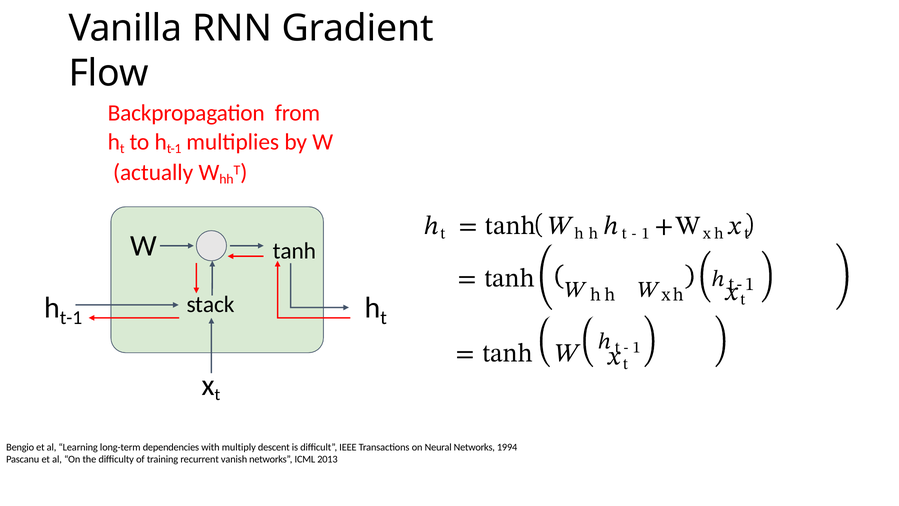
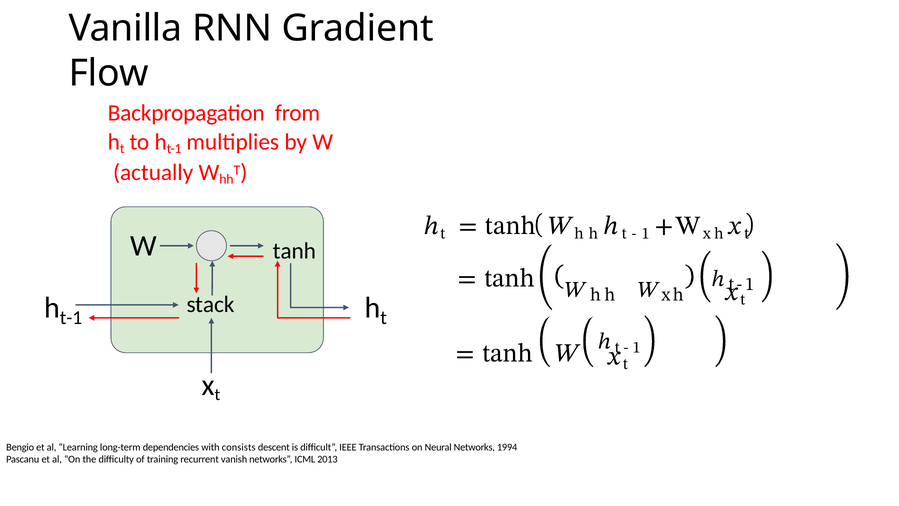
multiply: multiply -> consists
